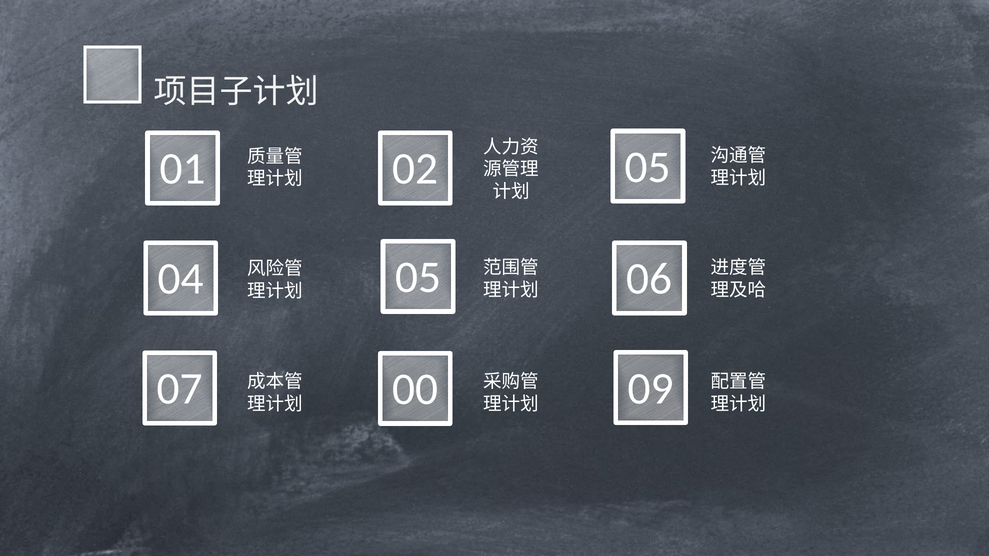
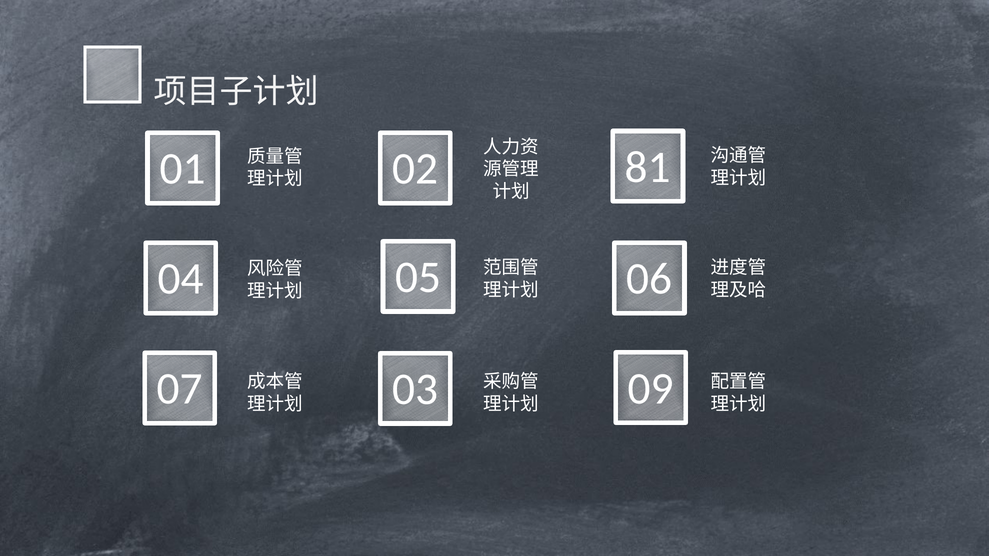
02 05: 05 -> 81
00: 00 -> 03
